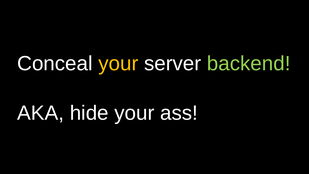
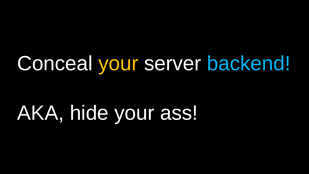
backend colour: light green -> light blue
